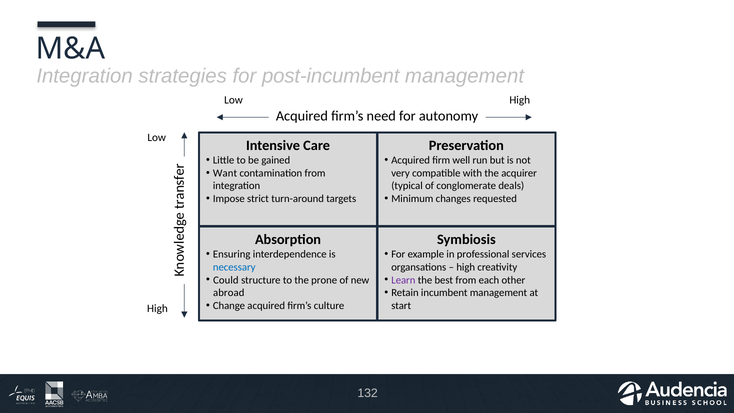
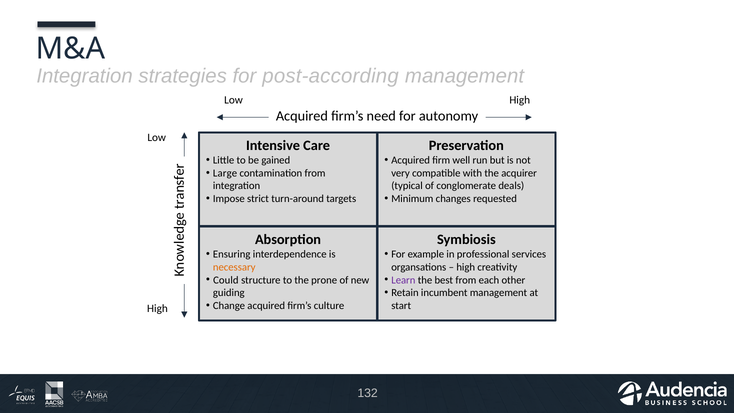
post-incumbent: post-incumbent -> post-according
Want: Want -> Large
necessary colour: blue -> orange
abroad: abroad -> guiding
